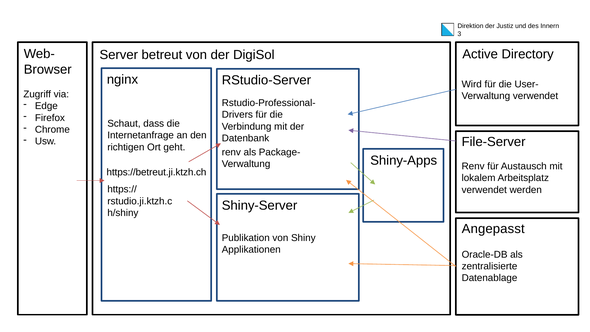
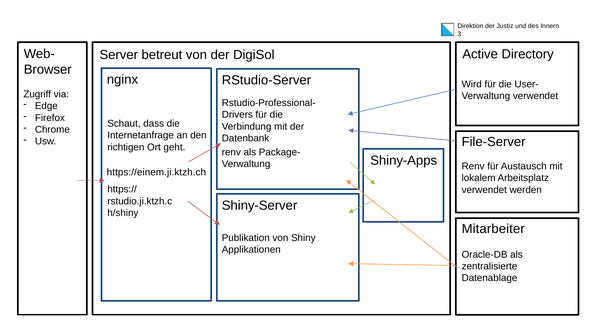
https://betreut.ji.ktzh.ch: https://betreut.ji.ktzh.ch -> https://einem.ji.ktzh.ch
Angepasst: Angepasst -> Mitarbeiter
